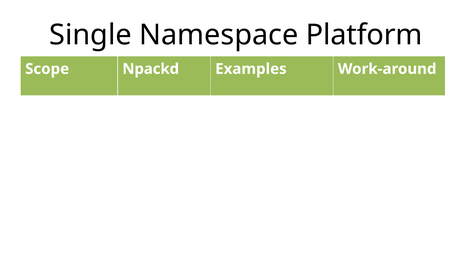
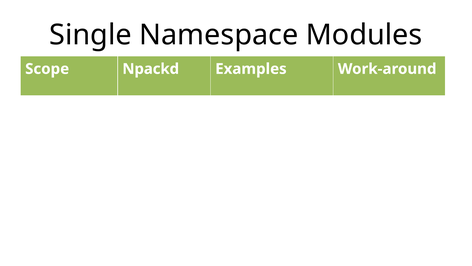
Platform: Platform -> Modules
